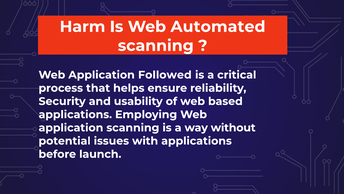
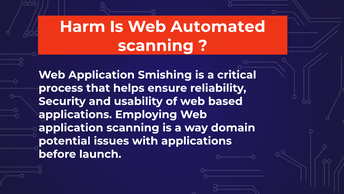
Followed: Followed -> Smishing
without: without -> domain
